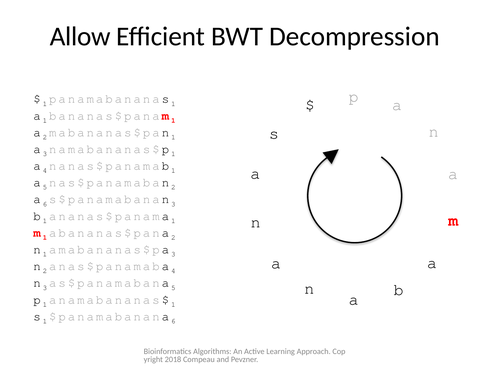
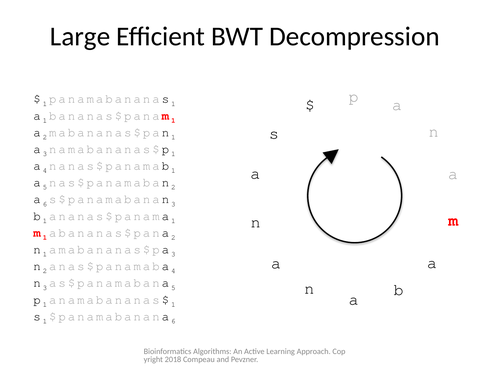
Allow: Allow -> Large
